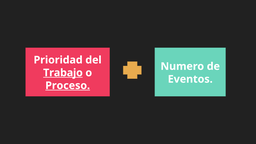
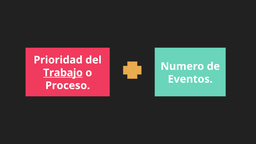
Proceso underline: present -> none
